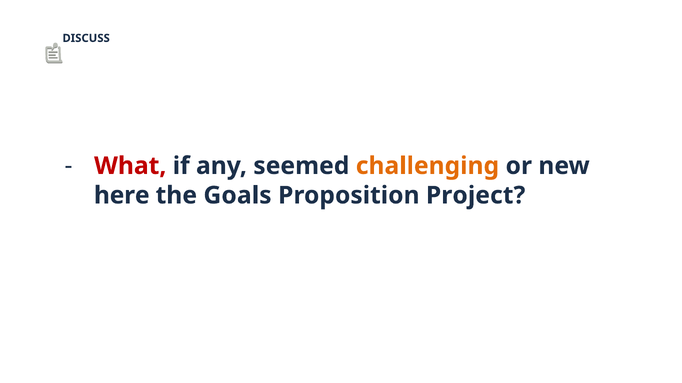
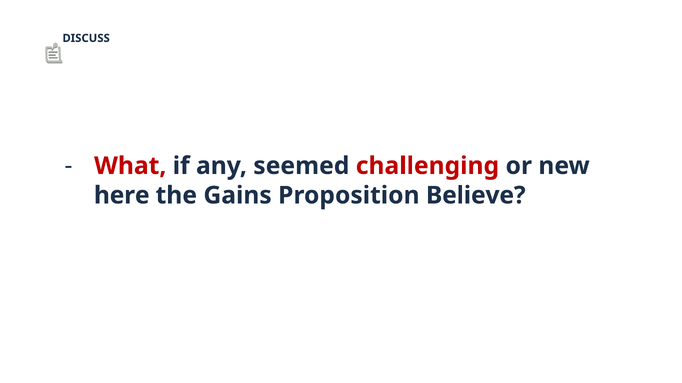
challenging colour: orange -> red
Goals: Goals -> Gains
Project: Project -> Believe
